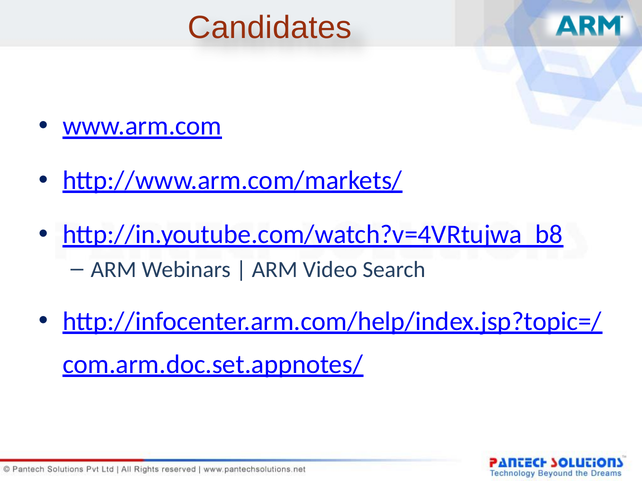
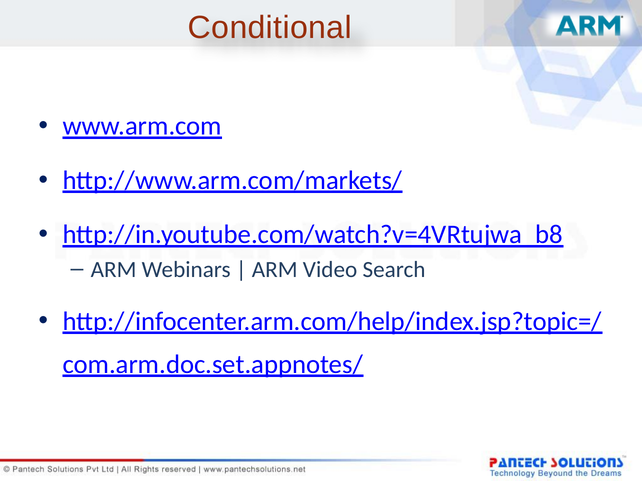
Candidates: Candidates -> Conditional
